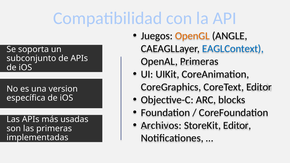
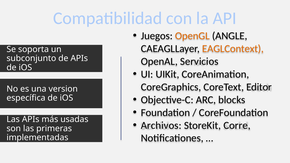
EAGLContext colour: blue -> orange
OpenAL Primeras: Primeras -> Servicios
StoreKit Editor: Editor -> Corre
